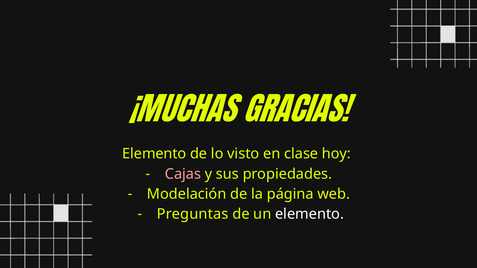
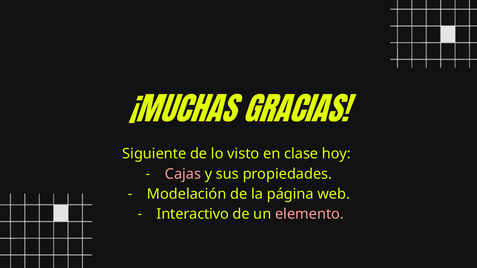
Elemento at (154, 154): Elemento -> Siguiente
Preguntas: Preguntas -> Interactivo
elemento at (310, 214) colour: white -> pink
